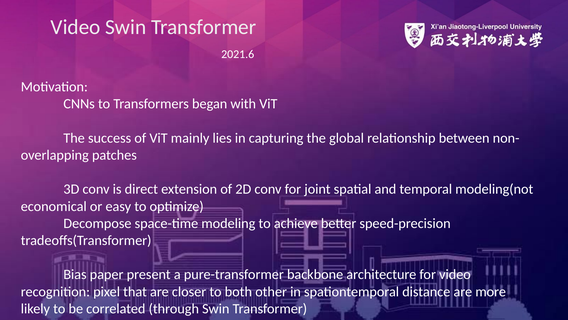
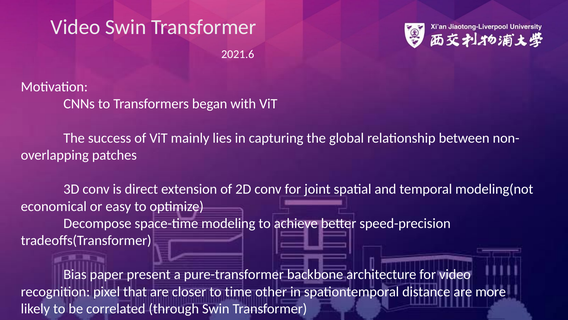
both: both -> time
